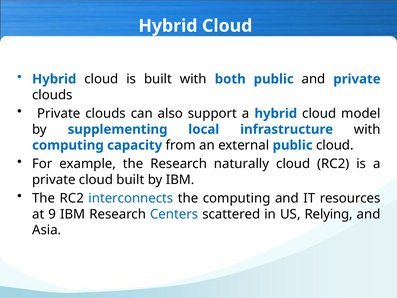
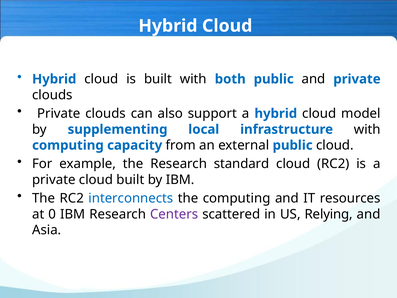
naturally: naturally -> standard
9: 9 -> 0
Centers colour: blue -> purple
